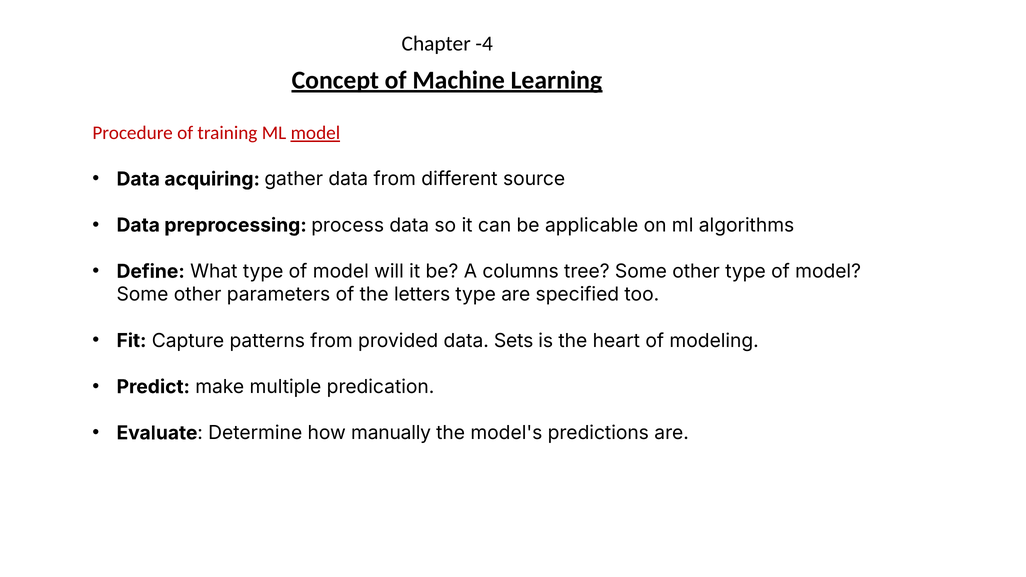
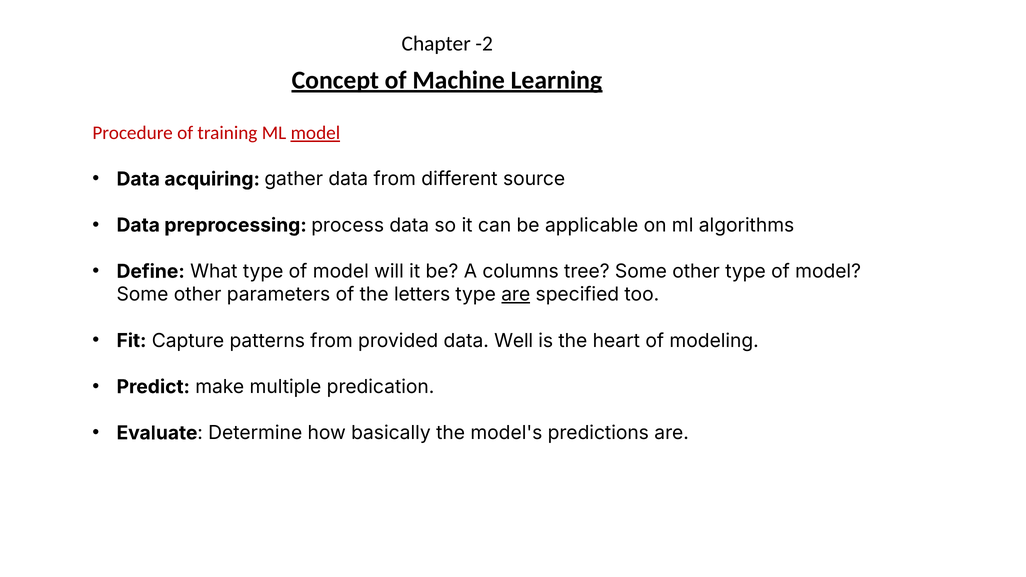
-4: -4 -> -2
are at (516, 295) underline: none -> present
Sets: Sets -> Well
manually: manually -> basically
